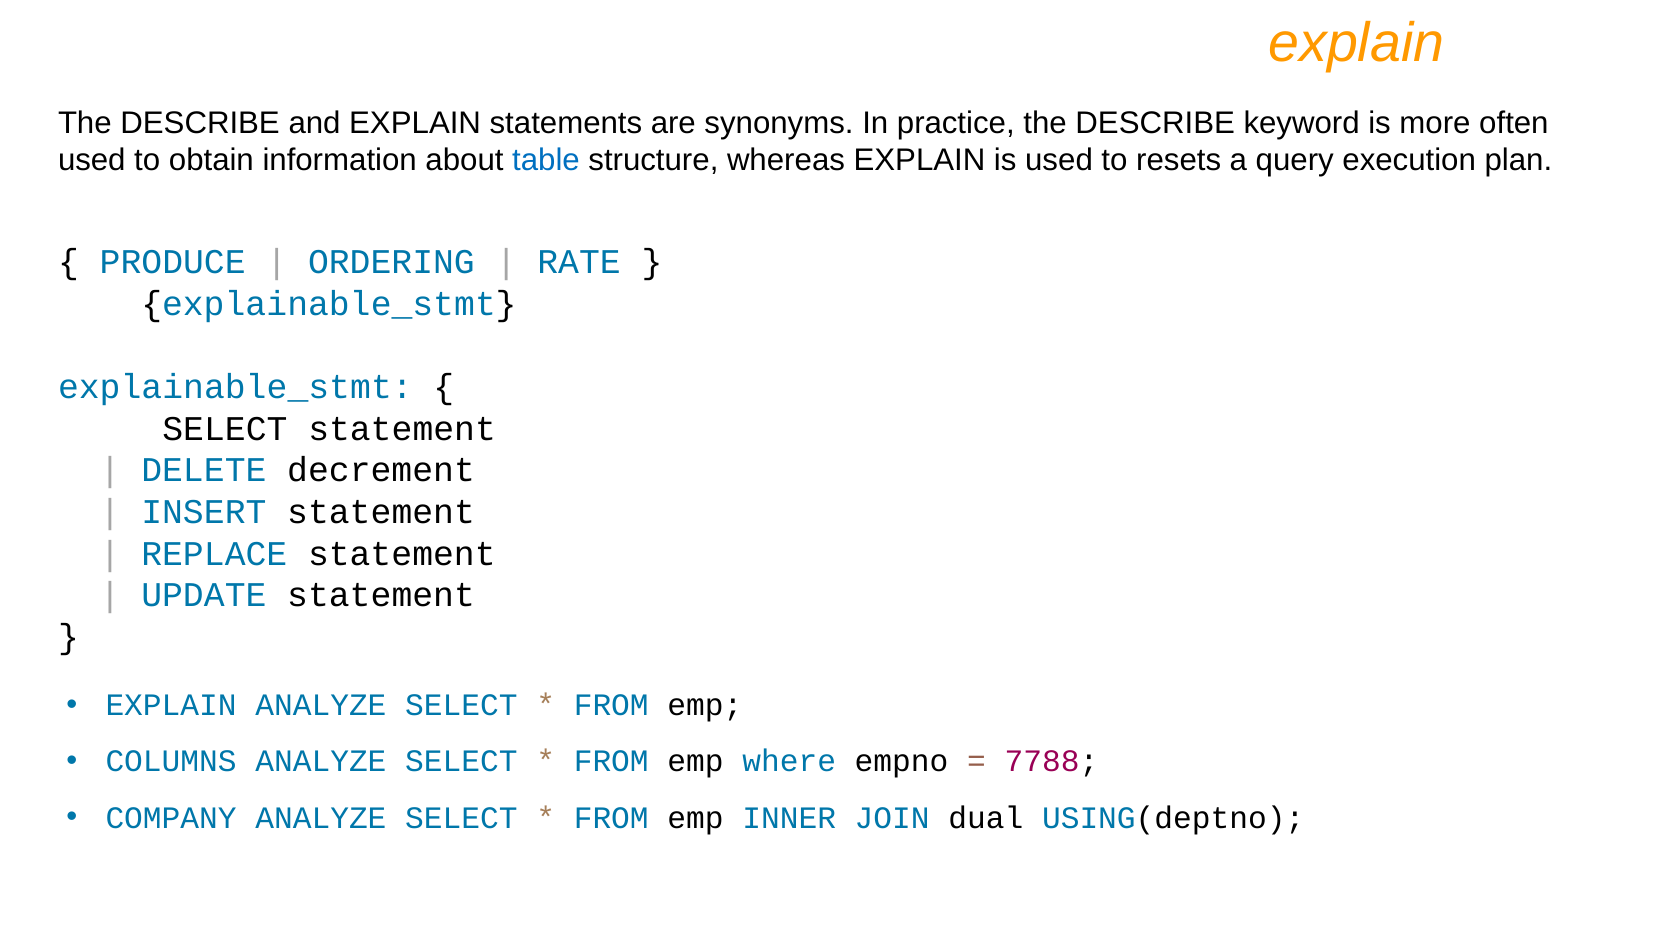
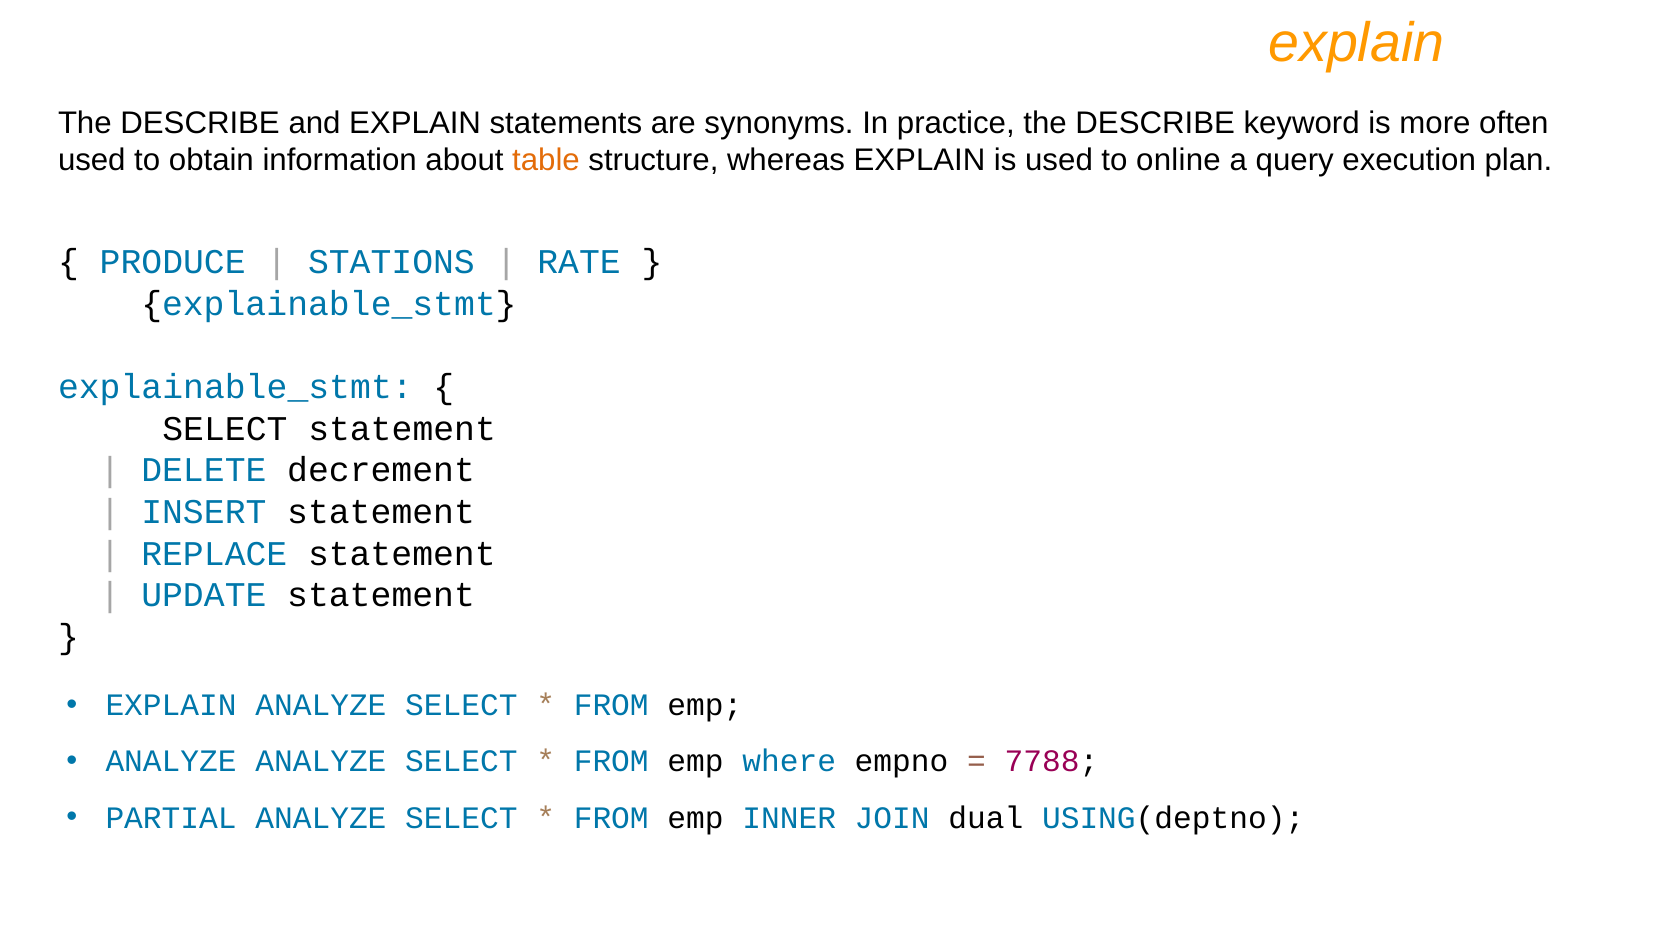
table colour: blue -> orange
resets: resets -> online
ORDERING: ORDERING -> STATIONS
COLUMNS at (171, 762): COLUMNS -> ANALYZE
COMPANY: COMPANY -> PARTIAL
